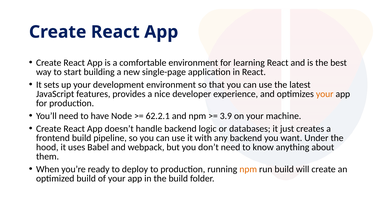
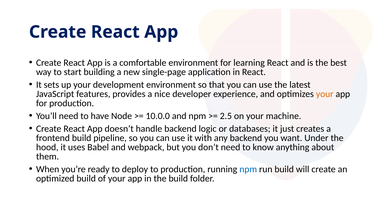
62.2.1: 62.2.1 -> 10.0.0
3.9: 3.9 -> 2.5
npm at (248, 169) colour: orange -> blue
